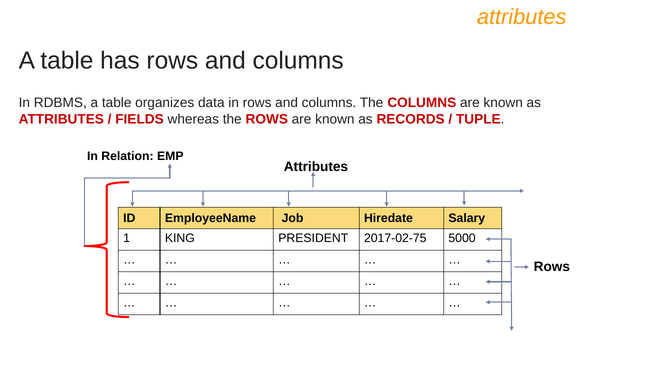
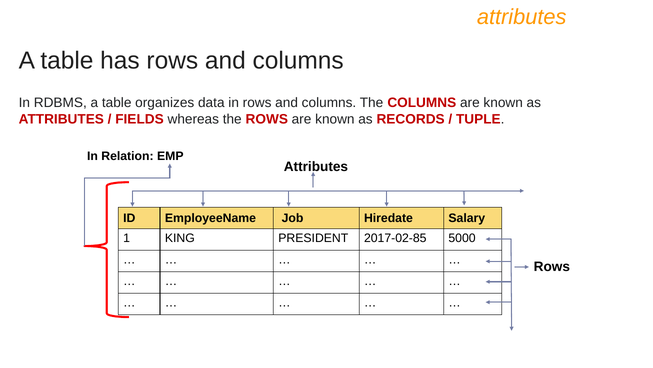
2017-02-75: 2017-02-75 -> 2017-02-85
